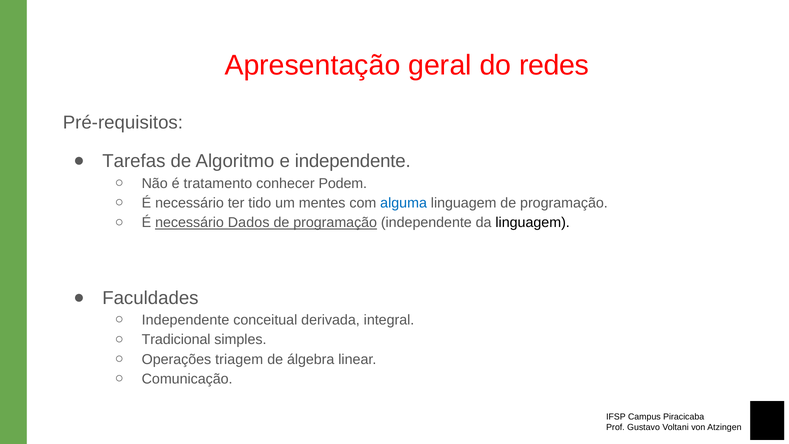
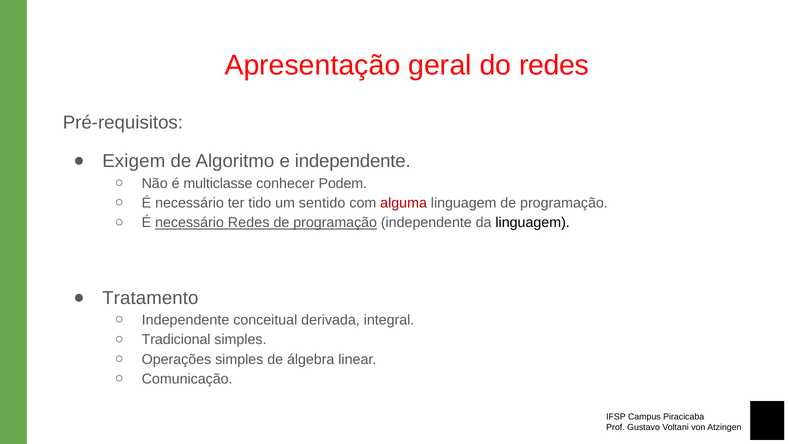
Tarefas: Tarefas -> Exigem
tratamento: tratamento -> multiclasse
mentes: mentes -> sentido
alguma colour: blue -> red
necessário Dados: Dados -> Redes
Faculdades: Faculdades -> Tratamento
Operações triagem: triagem -> simples
